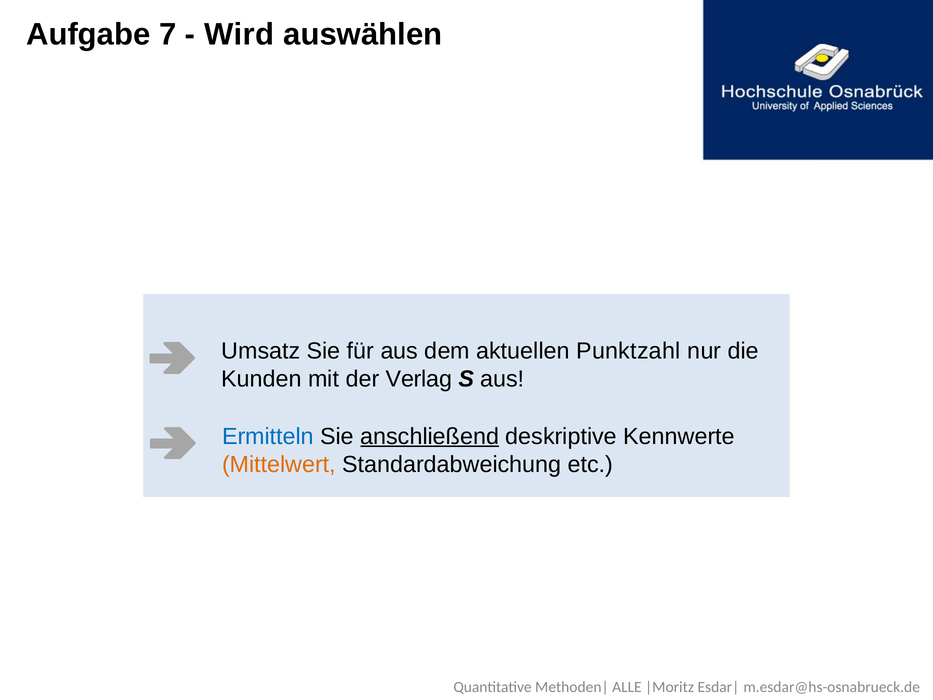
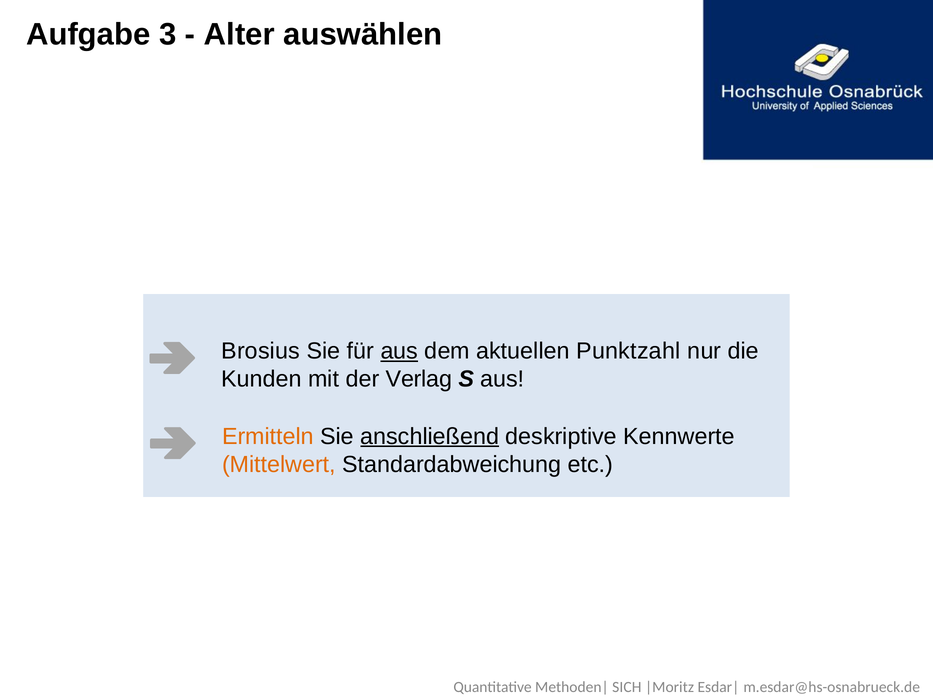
7: 7 -> 3
Wird: Wird -> Alter
Umsatz: Umsatz -> Brosius
aus at (399, 351) underline: none -> present
Ermitteln colour: blue -> orange
ALLE: ALLE -> SICH
